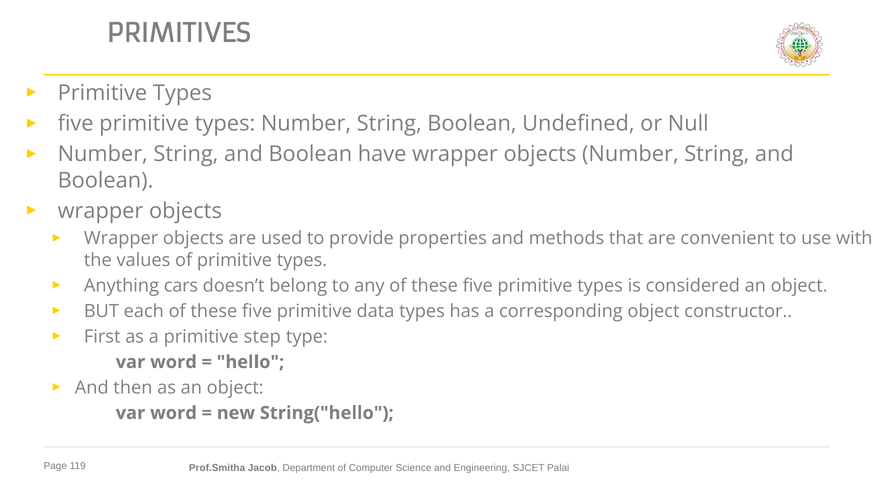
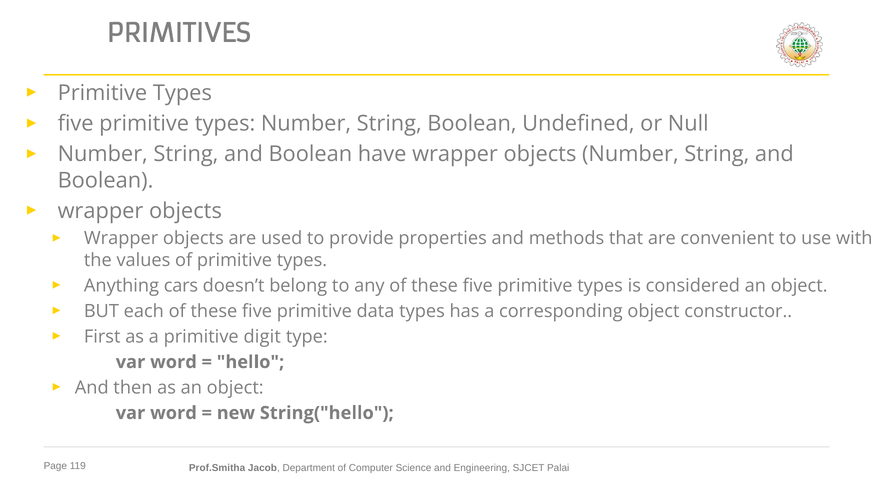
step: step -> digit
